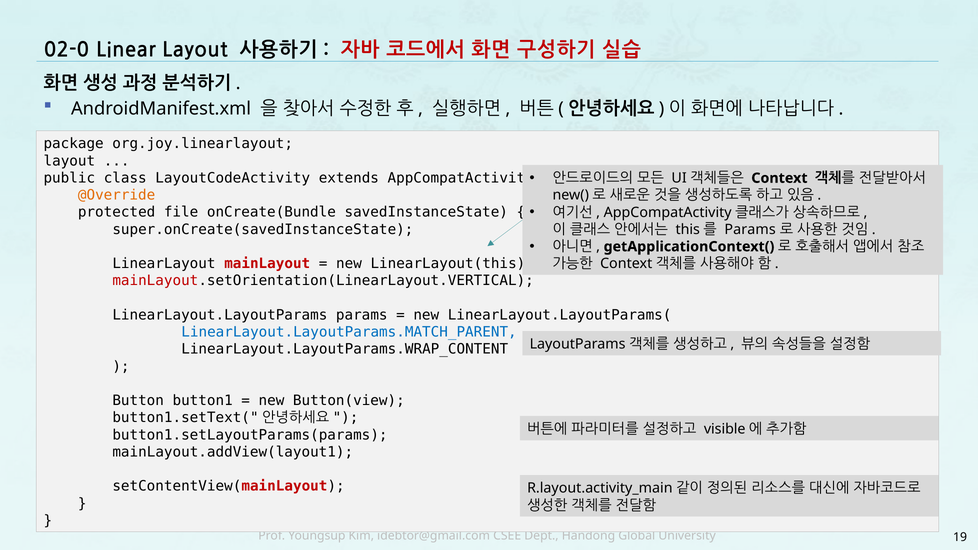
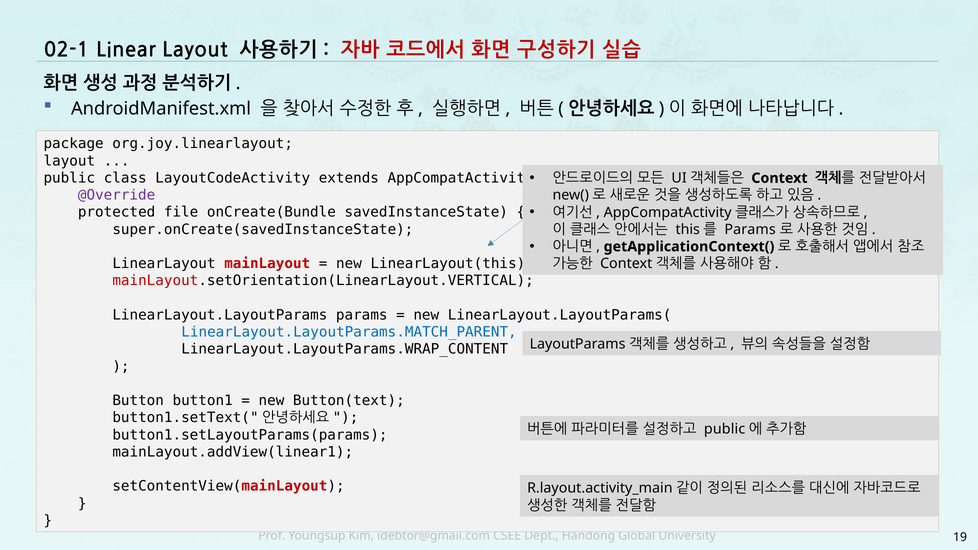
02-0: 02-0 -> 02-1
@Override colour: orange -> purple
Button(view: Button(view -> Button(text
visible at (725, 429): visible -> public
mainLayout.addView(layout1: mainLayout.addView(layout1 -> mainLayout.addView(linear1
